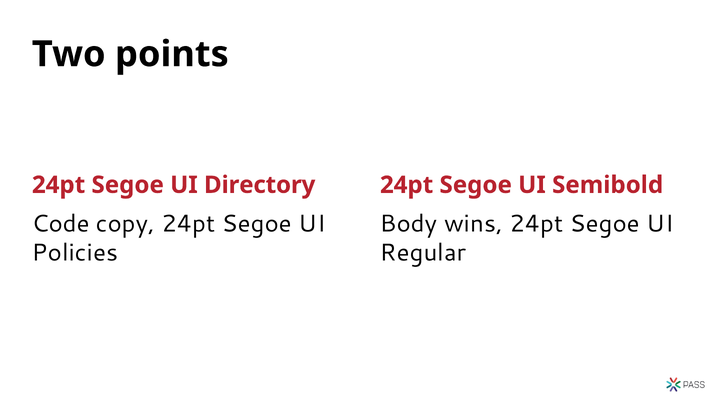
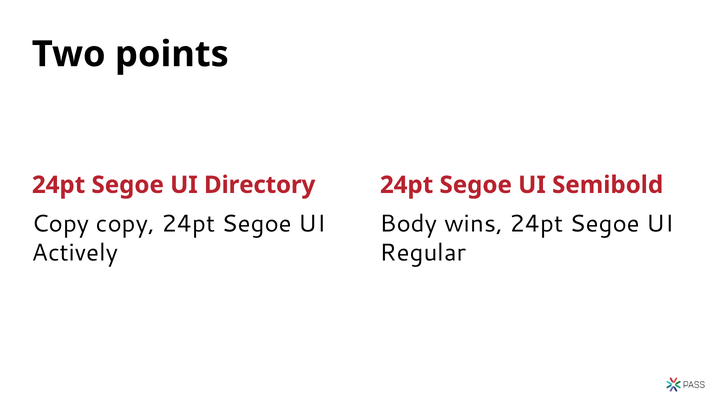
Code at (61, 224): Code -> Copy
Policies: Policies -> Actively
